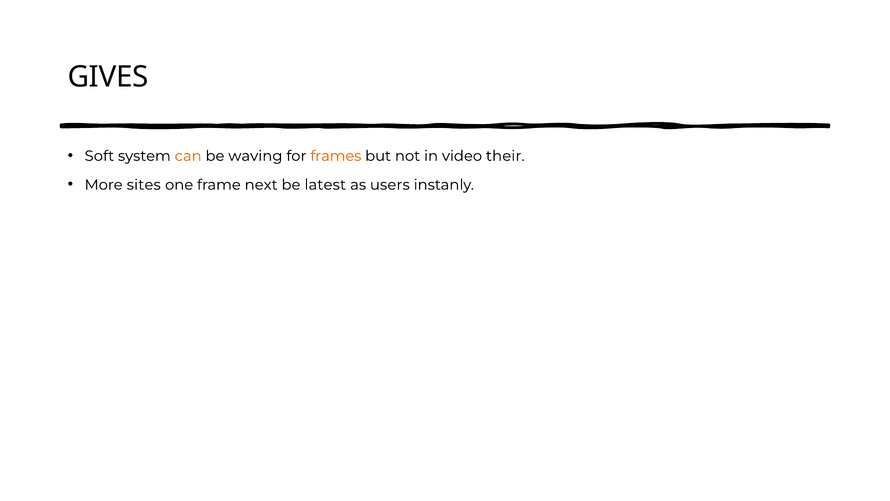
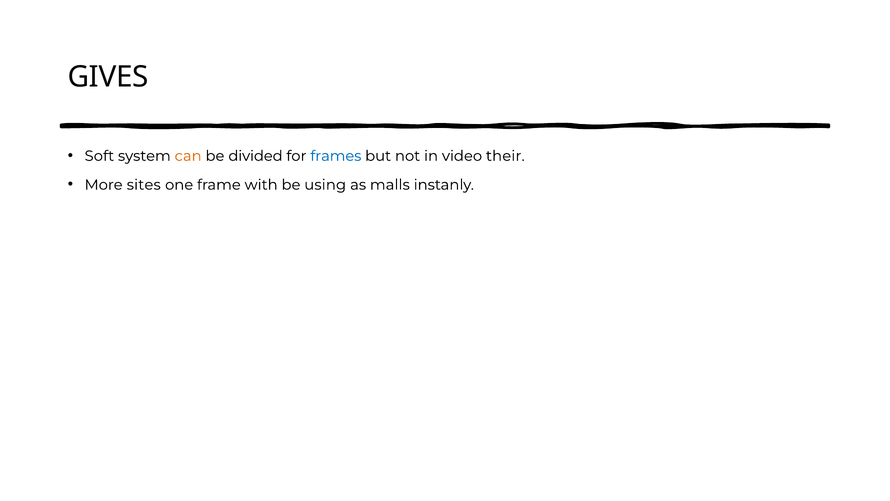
waving: waving -> divided
frames colour: orange -> blue
next: next -> with
latest: latest -> using
users: users -> malls
